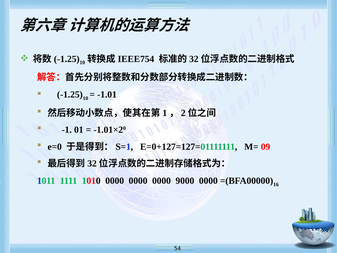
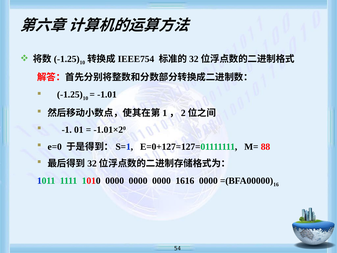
09: 09 -> 88
9000: 9000 -> 1616
